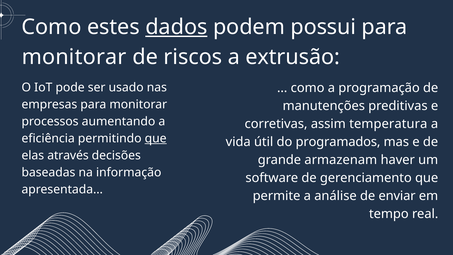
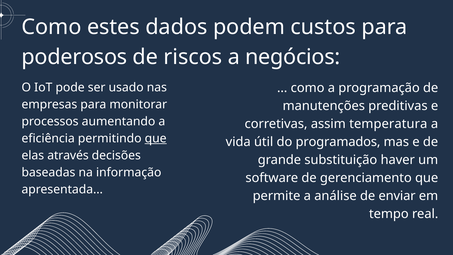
dados underline: present -> none
possui: possui -> custos
monitorar at (74, 57): monitorar -> poderosos
extrusão: extrusão -> negócios
armazenam: armazenam -> substituição
